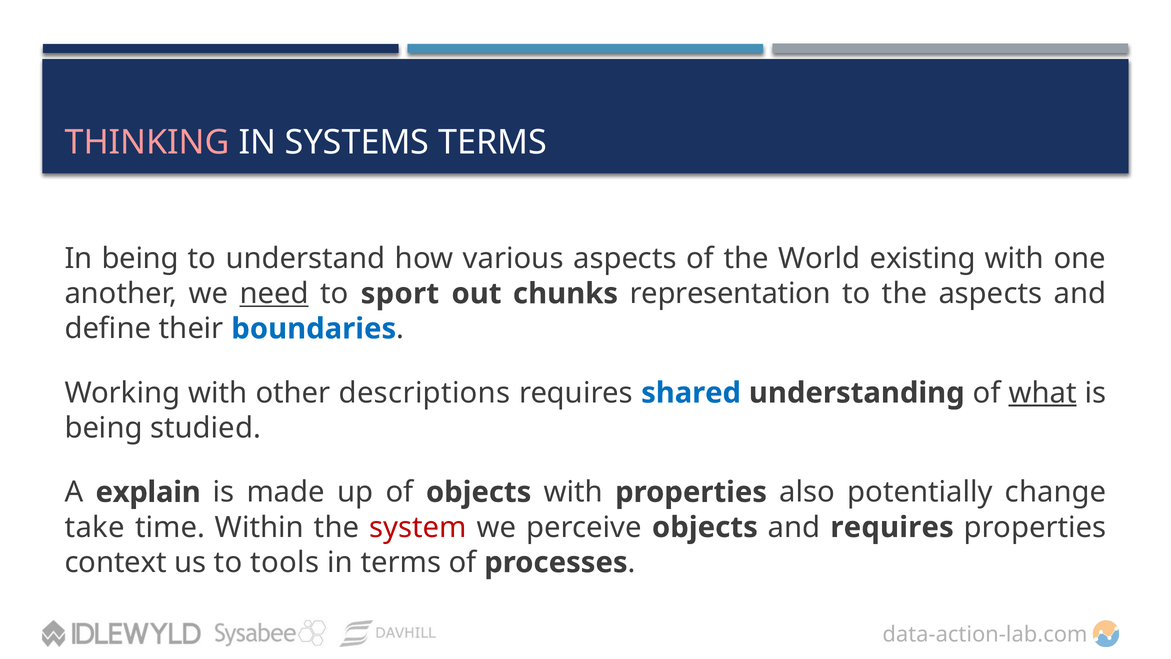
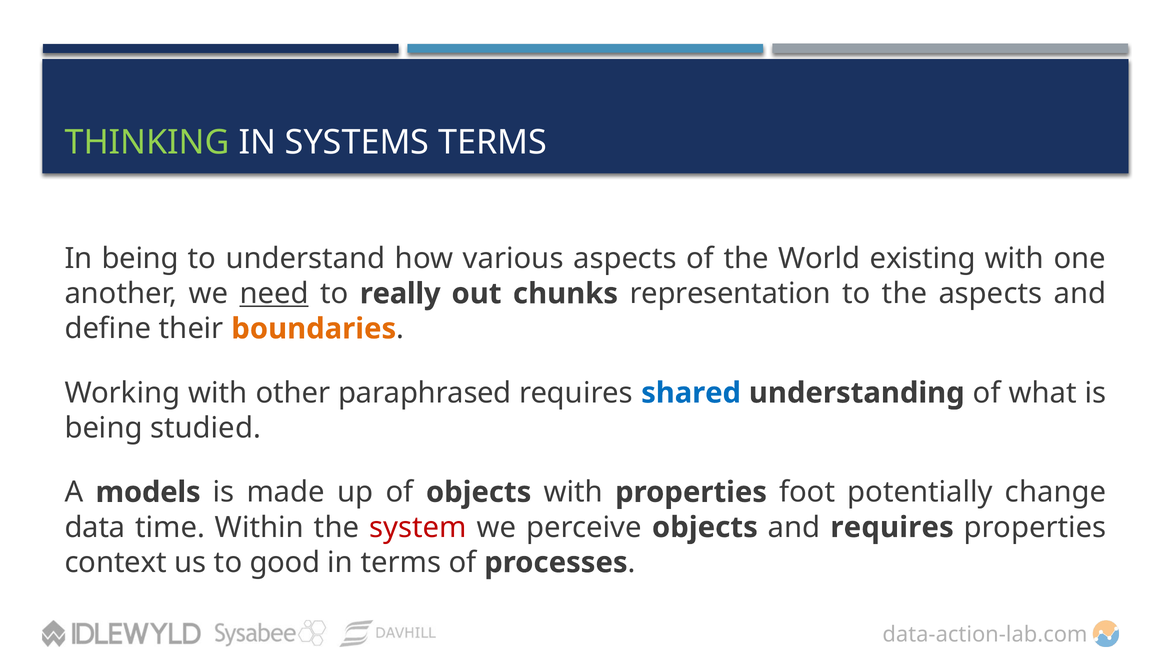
THINKING colour: pink -> light green
sport: sport -> really
boundaries colour: blue -> orange
descriptions: descriptions -> paraphrased
what underline: present -> none
explain: explain -> models
also: also -> foot
take: take -> data
tools: tools -> good
